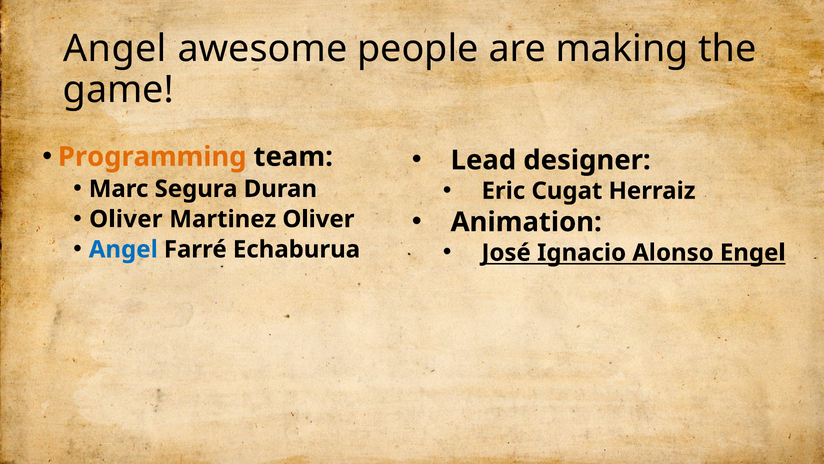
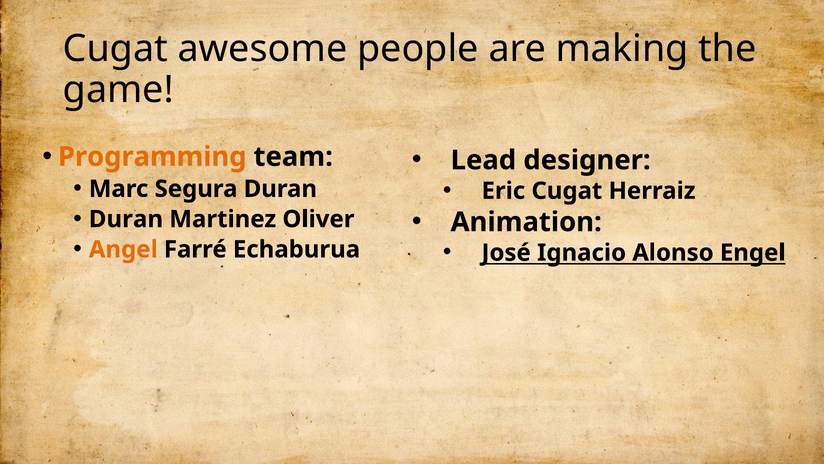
Angel at (115, 49): Angel -> Cugat
Oliver at (126, 219): Oliver -> Duran
Angel at (123, 249) colour: blue -> orange
